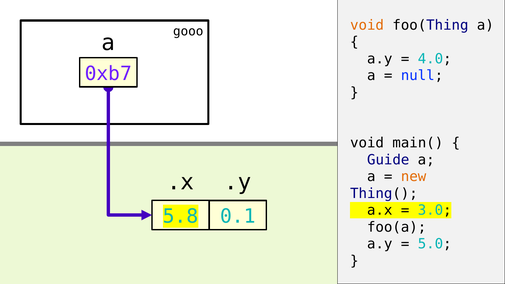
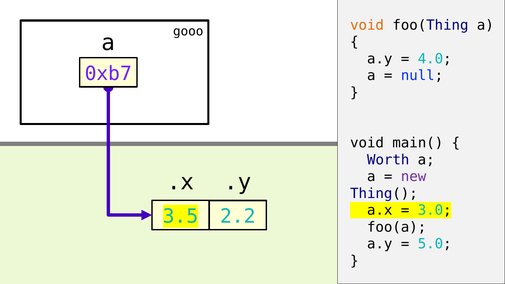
Guide: Guide -> Worth
new colour: orange -> purple
5.8: 5.8 -> 3.5
0.1: 0.1 -> 2.2
